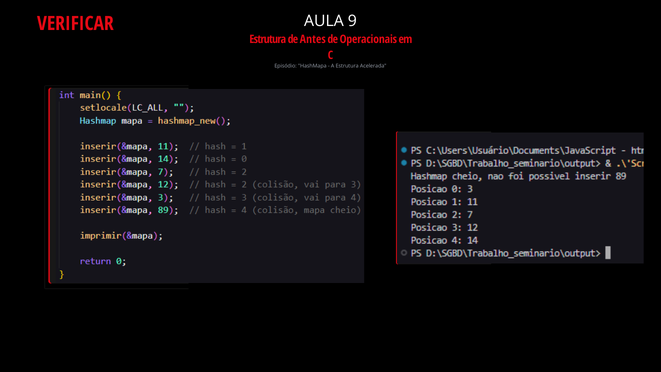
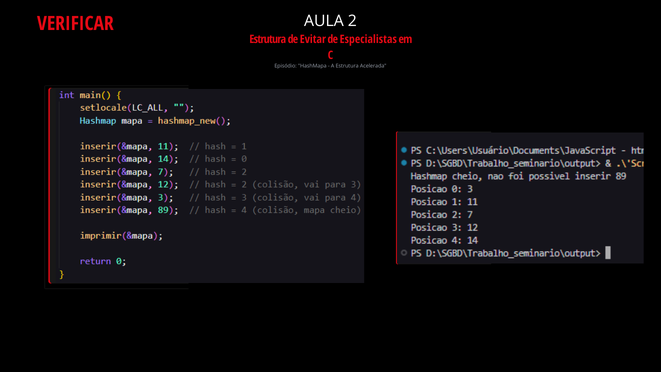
9: 9 -> 2
Antes: Antes -> Evitar
Operacionais: Operacionais -> Especialistas
